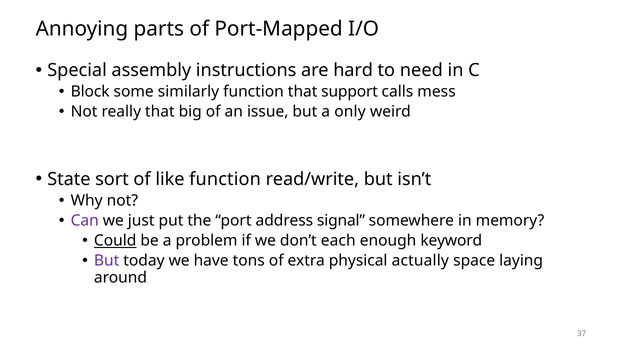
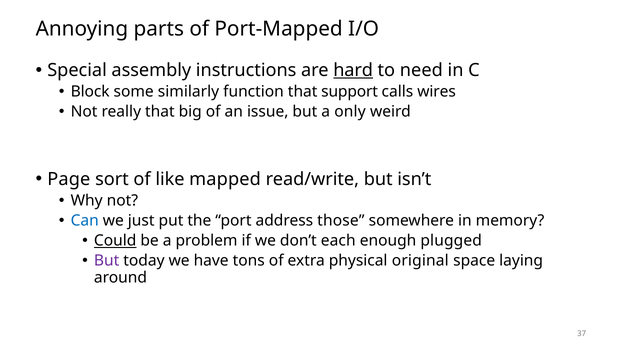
hard underline: none -> present
mess: mess -> wires
State: State -> Page
like function: function -> mapped
Can colour: purple -> blue
signal: signal -> those
keyword: keyword -> plugged
actually: actually -> original
